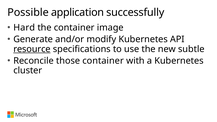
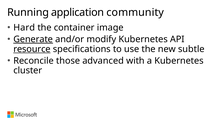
Possible: Possible -> Running
successfully: successfully -> community
Generate underline: none -> present
those container: container -> advanced
